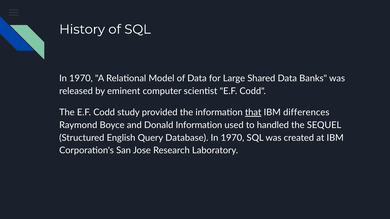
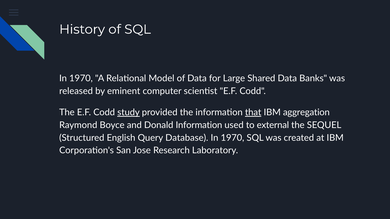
study underline: none -> present
differences: differences -> aggregation
handled: handled -> external
